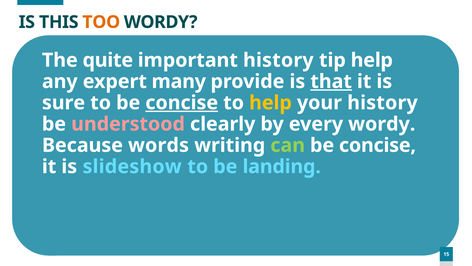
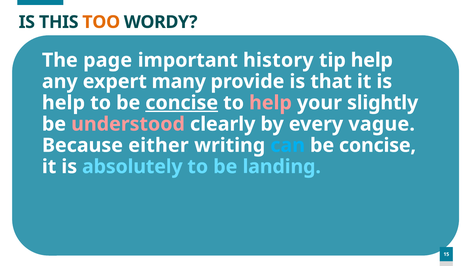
quite: quite -> page
that underline: present -> none
sure at (64, 103): sure -> help
help at (270, 103) colour: yellow -> pink
your history: history -> slightly
every wordy: wordy -> vague
words: words -> either
can colour: light green -> light blue
slideshow: slideshow -> absolutely
